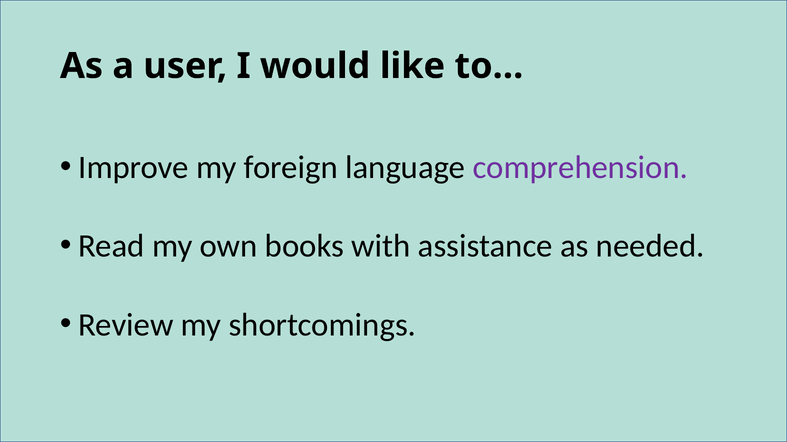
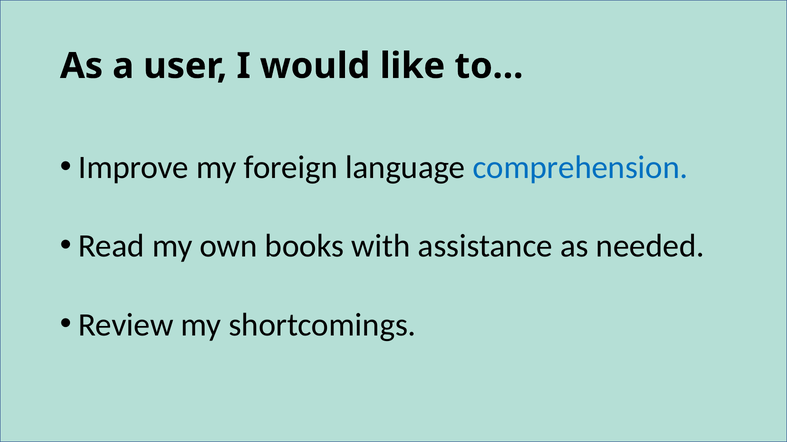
comprehension colour: purple -> blue
